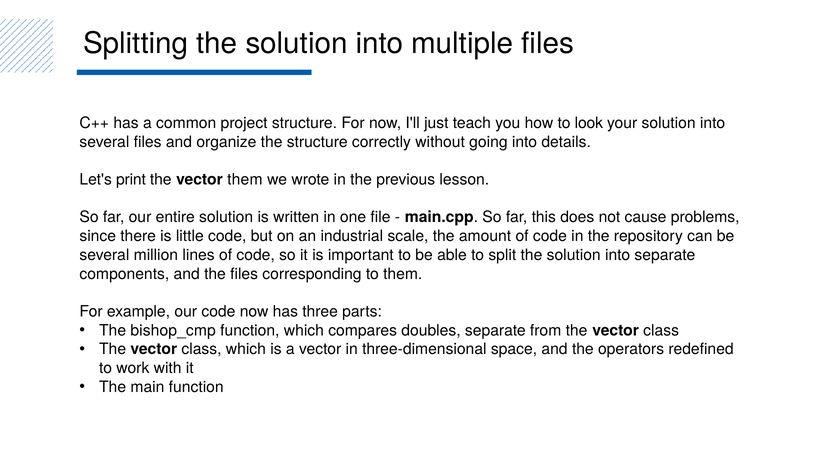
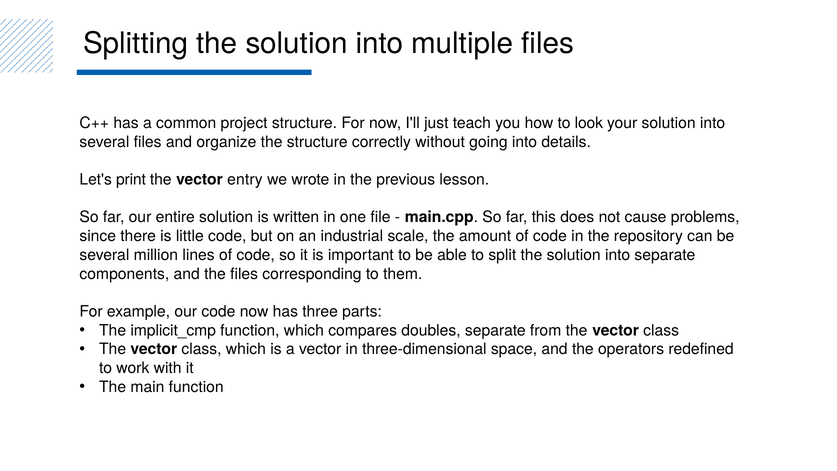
vector them: them -> entry
bishop_cmp: bishop_cmp -> implicit_cmp
